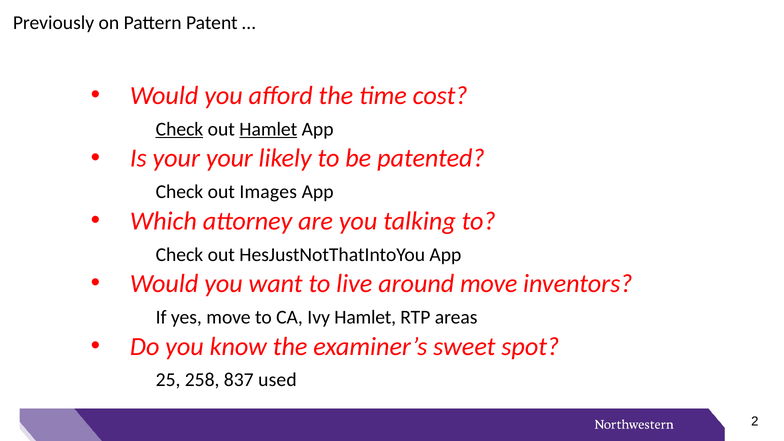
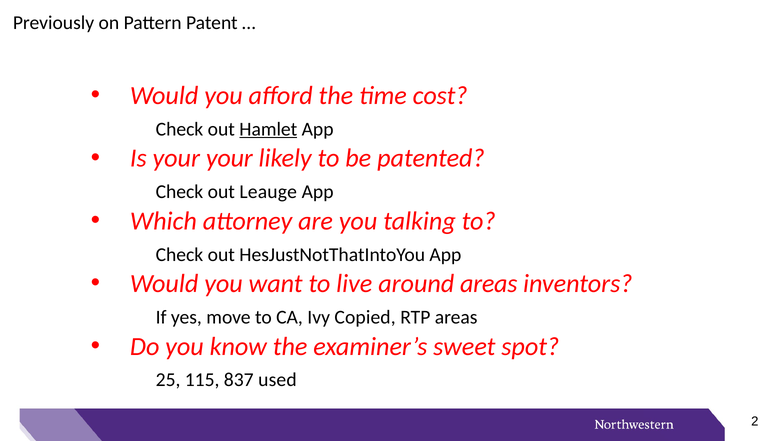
Check at (179, 129) underline: present -> none
Images: Images -> Leauge
around move: move -> areas
Ivy Hamlet: Hamlet -> Copied
258: 258 -> 115
